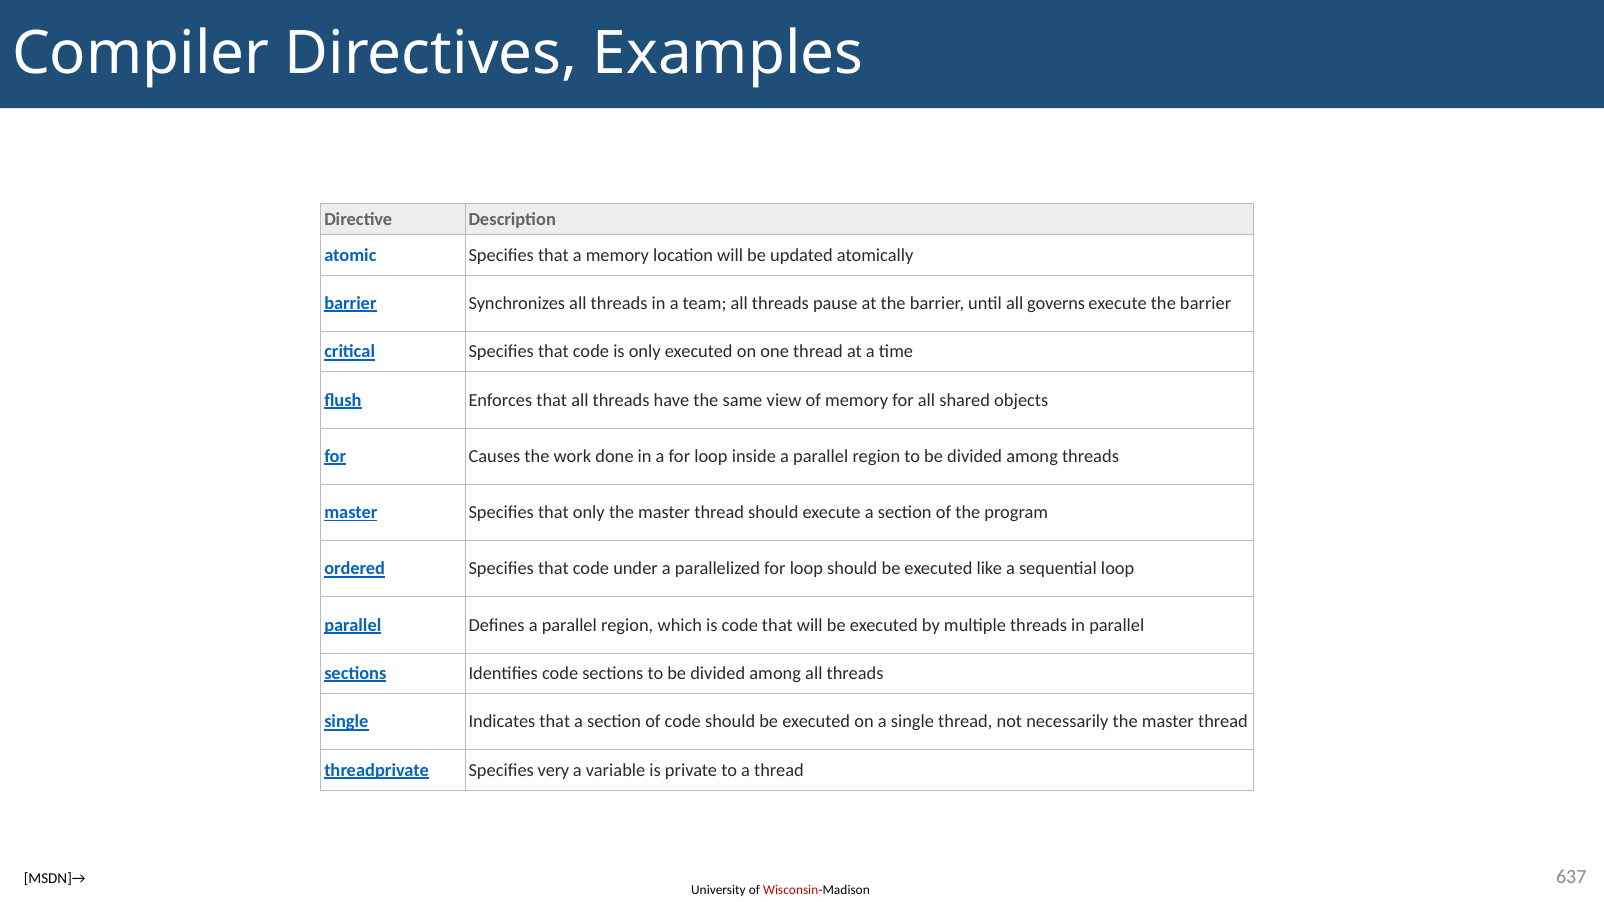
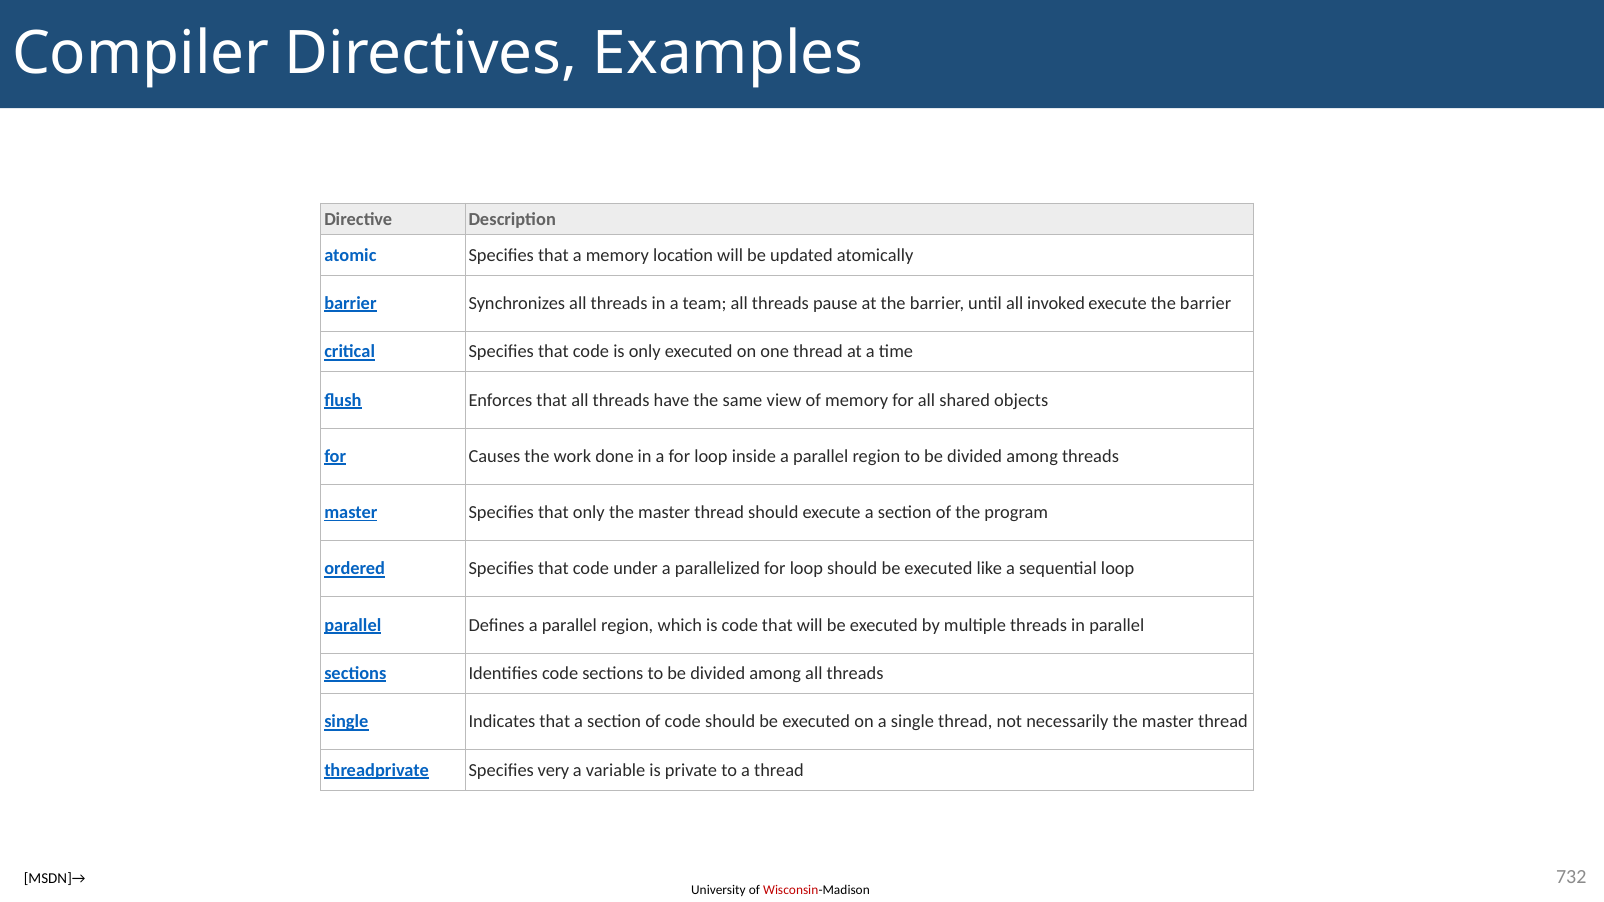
governs: governs -> invoked
637: 637 -> 732
